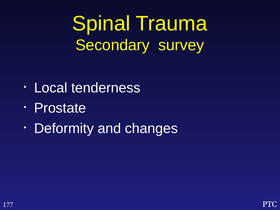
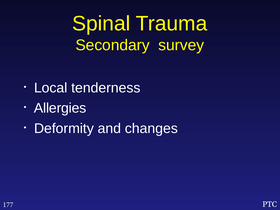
Prostate: Prostate -> Allergies
